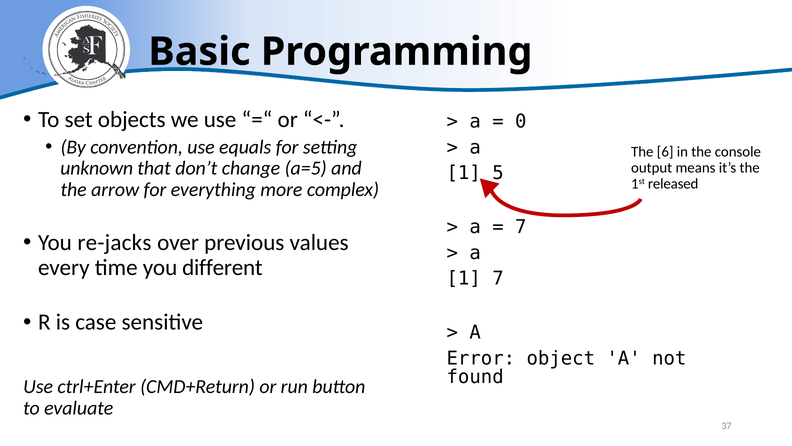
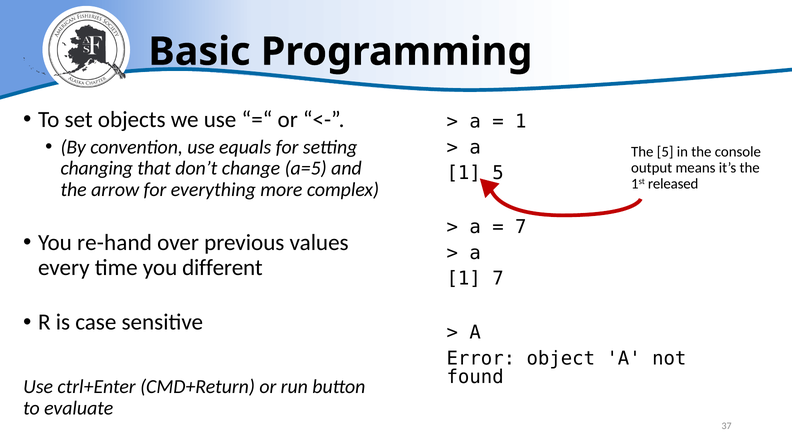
0 at (521, 121): 0 -> 1
The 6: 6 -> 5
unknown: unknown -> changing
re-jacks: re-jacks -> re-hand
